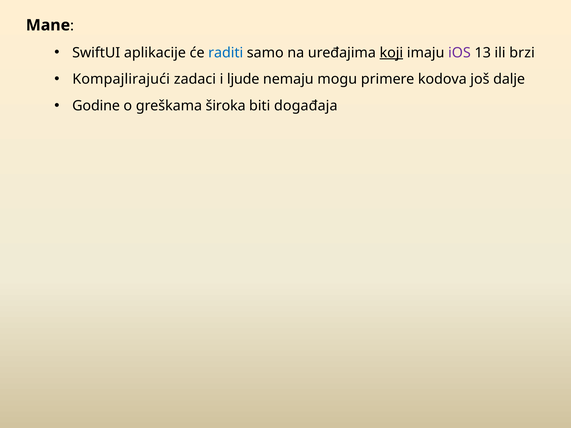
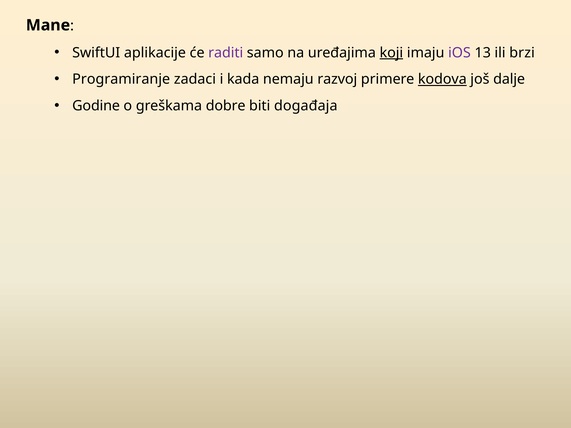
raditi colour: blue -> purple
Kompajlirajući: Kompajlirajući -> Programiranje
ljude: ljude -> kada
mogu: mogu -> razvoj
kodova underline: none -> present
široka: široka -> dobre
